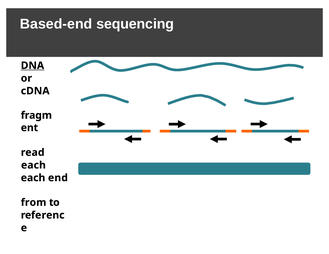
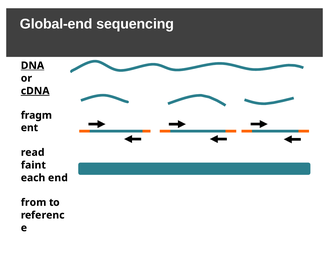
Based-end: Based-end -> Global-end
cDNA underline: none -> present
each at (33, 165): each -> faint
